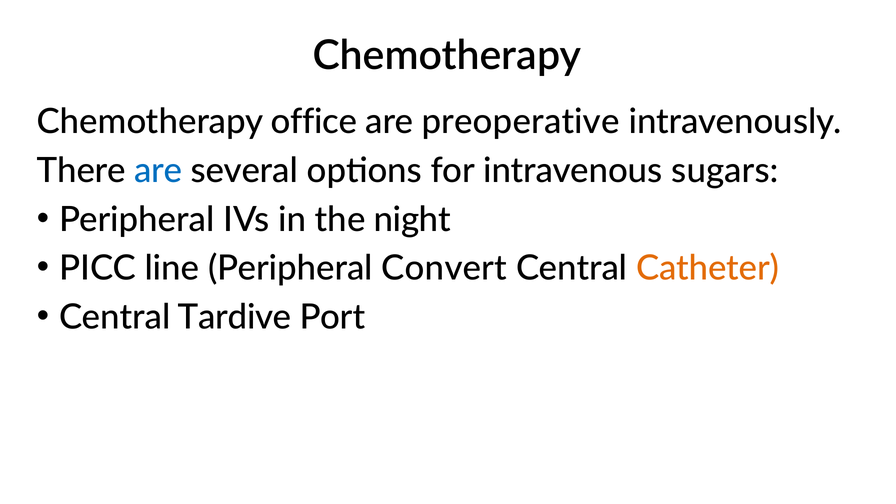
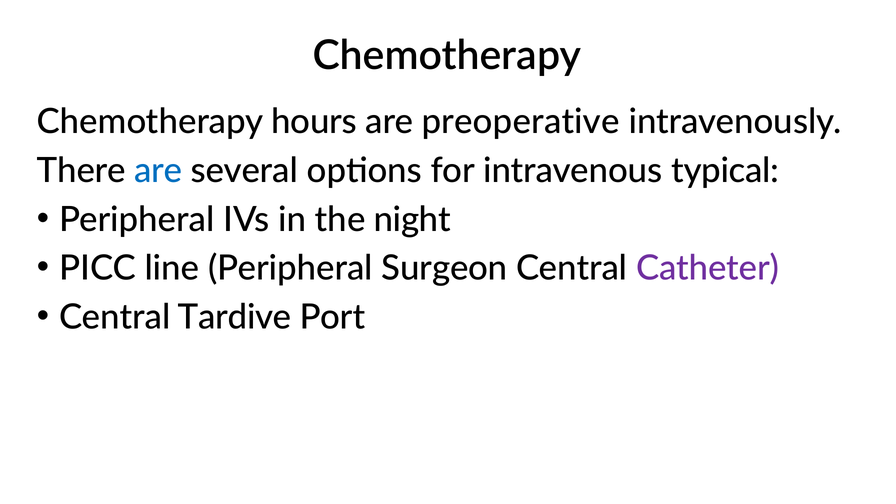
office: office -> hours
sugars: sugars -> typical
Convert: Convert -> Surgeon
Catheter colour: orange -> purple
